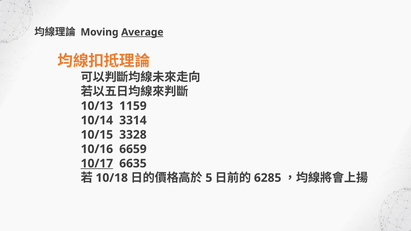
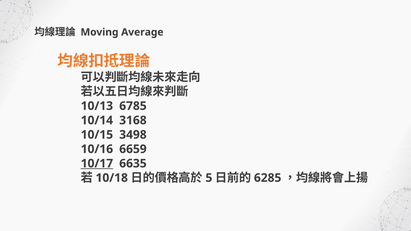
Average underline: present -> none
1159: 1159 -> 6785
3314: 3314 -> 3168
3328: 3328 -> 3498
